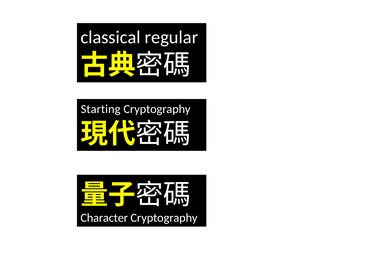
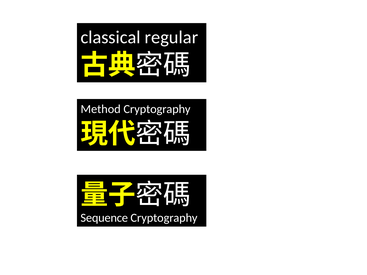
Starting: Starting -> Method
Character: Character -> Sequence
